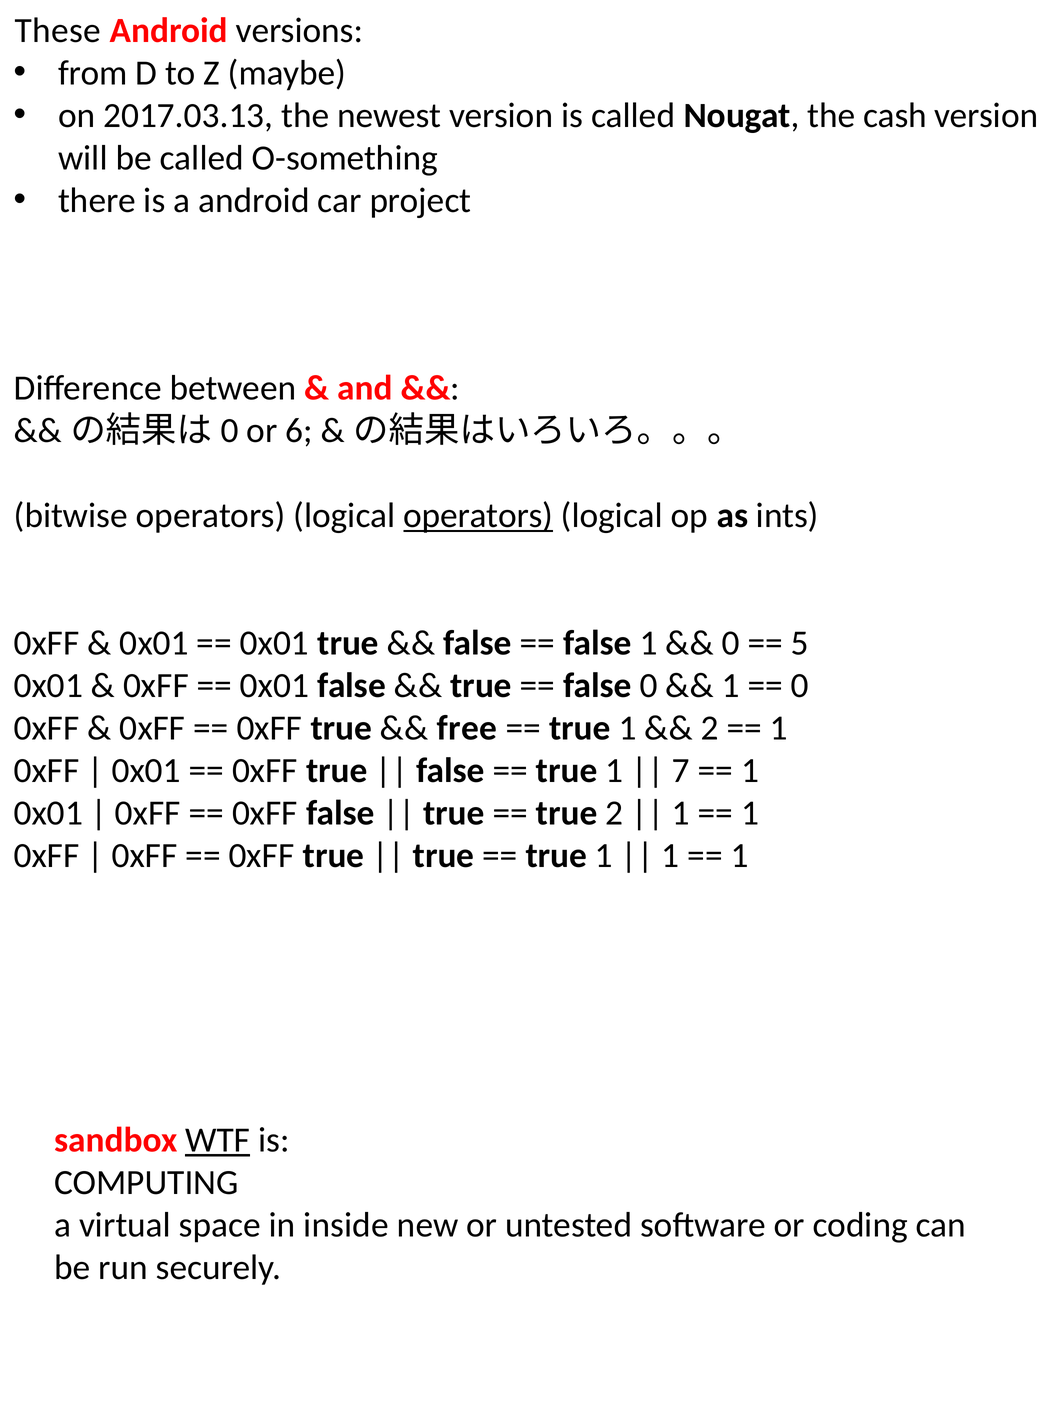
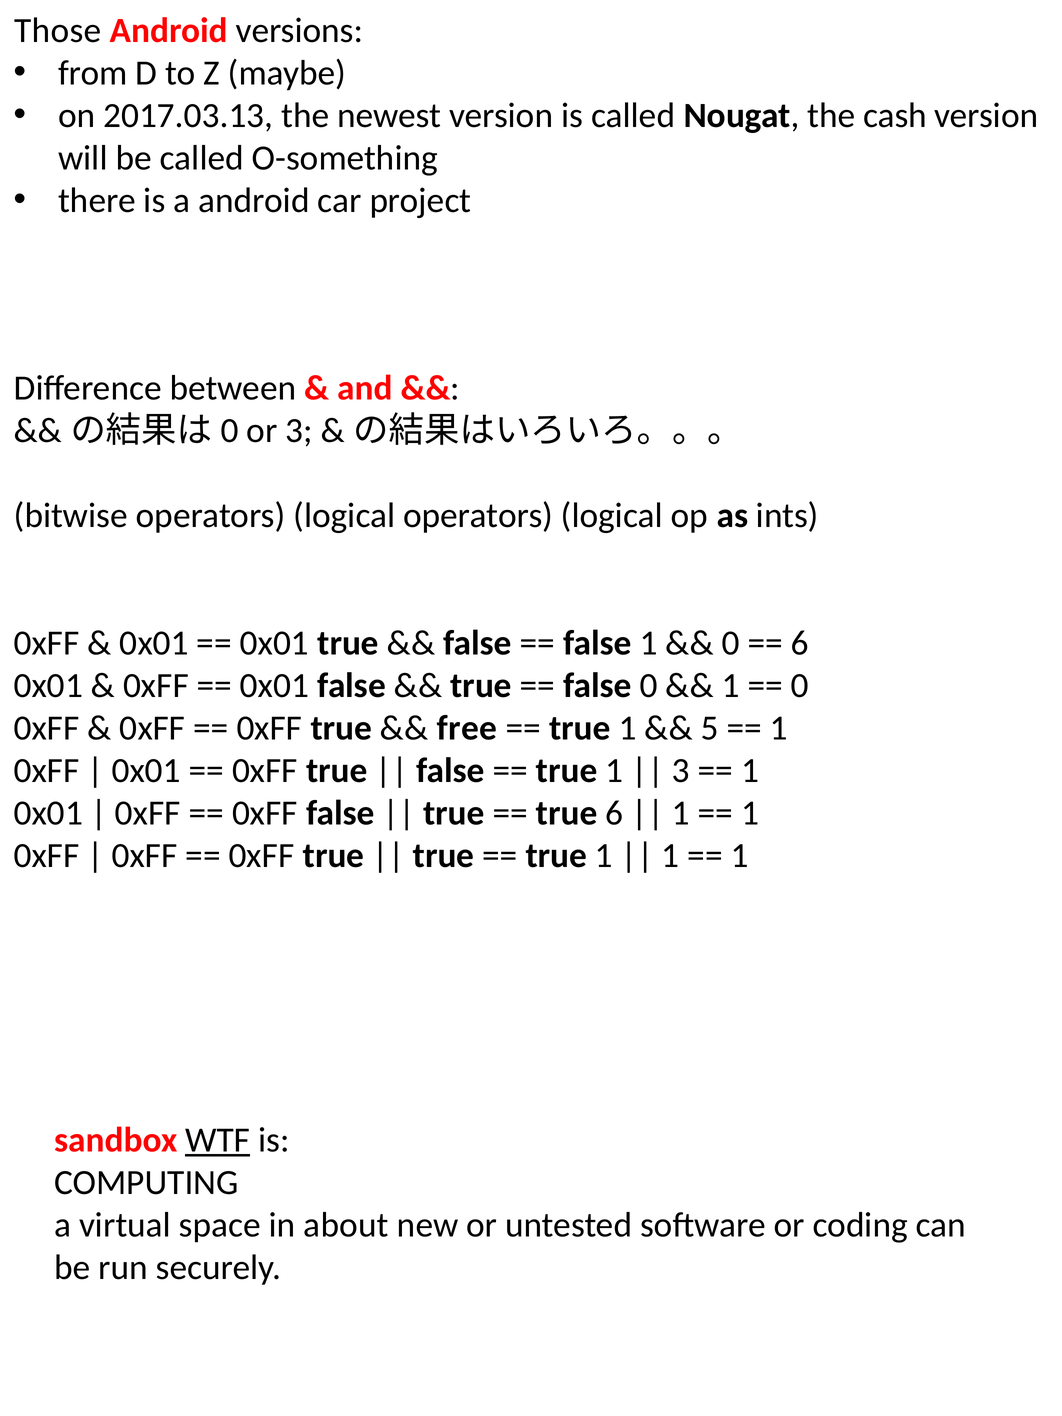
These: These -> Those
or 6: 6 -> 3
operators at (478, 516) underline: present -> none
5 at (800, 643): 5 -> 6
2 at (710, 728): 2 -> 5
7 at (681, 771): 7 -> 3
true 2: 2 -> 6
inside: inside -> about
